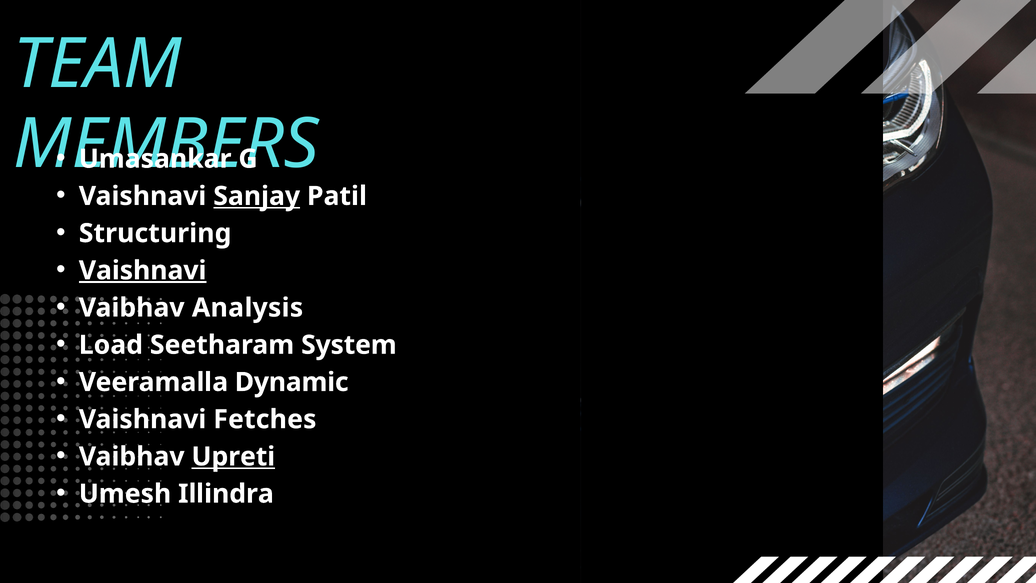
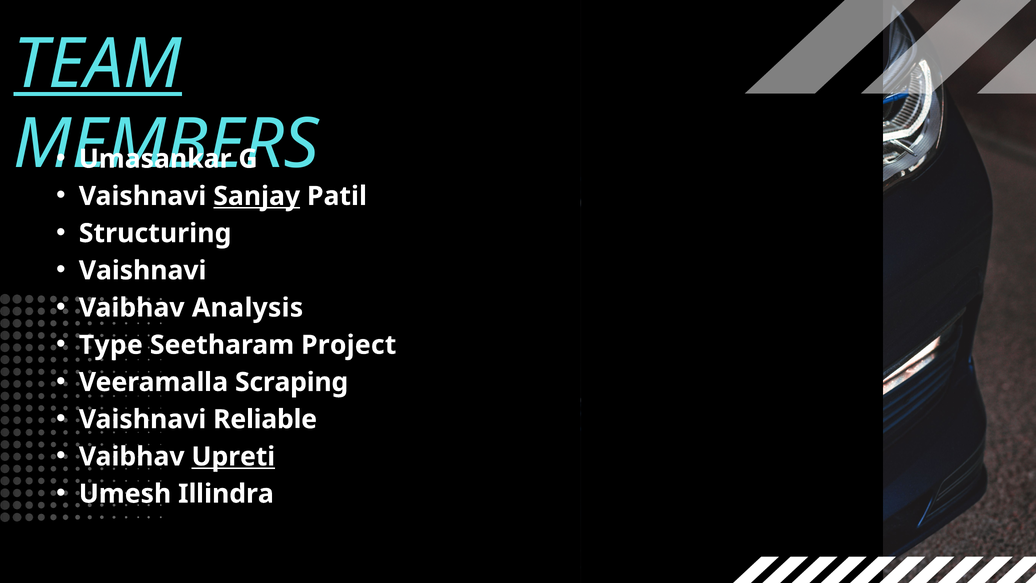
TEAM underline: none -> present
Vaishnavi at (143, 270) underline: present -> none
Load: Load -> Type
System: System -> Project
Dynamic: Dynamic -> Scraping
Fetches: Fetches -> Reliable
